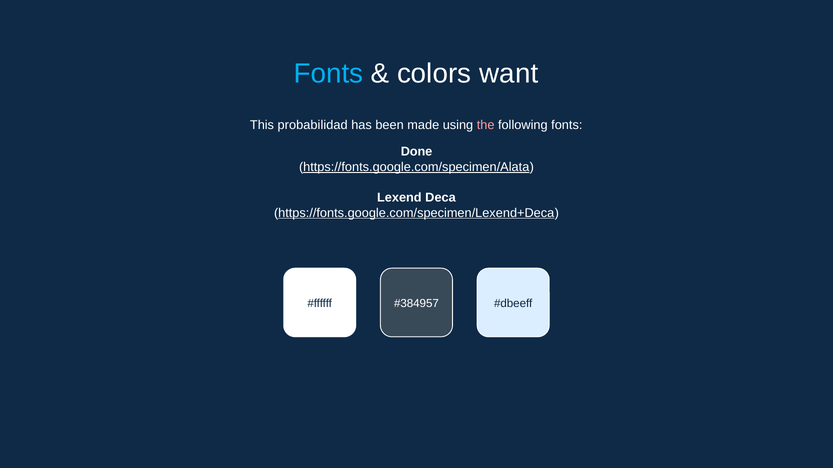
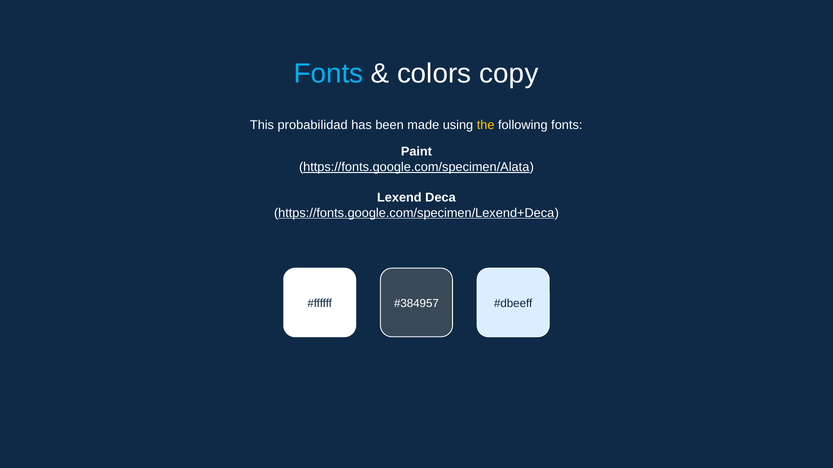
want: want -> copy
the colour: pink -> yellow
Done: Done -> Paint
